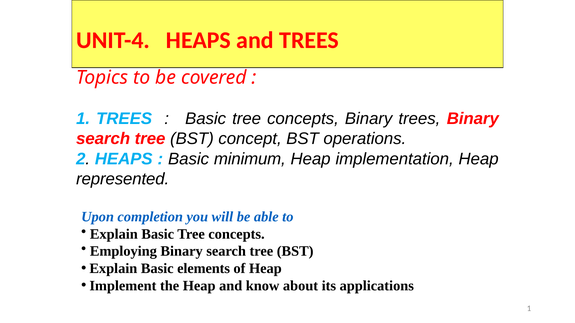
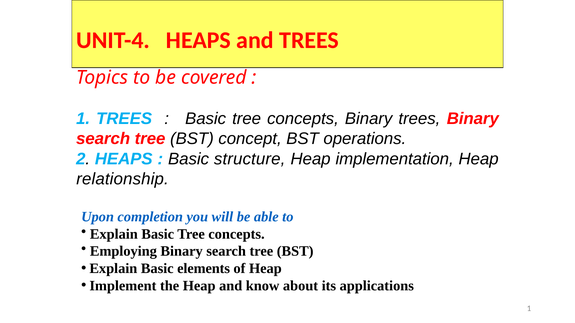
minimum: minimum -> structure
represented: represented -> relationship
